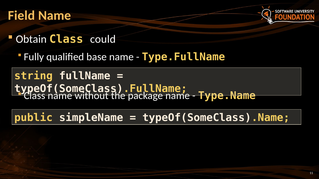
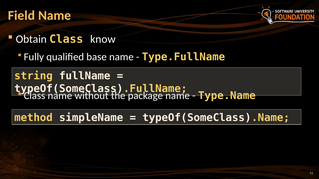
could: could -> know
public: public -> method
